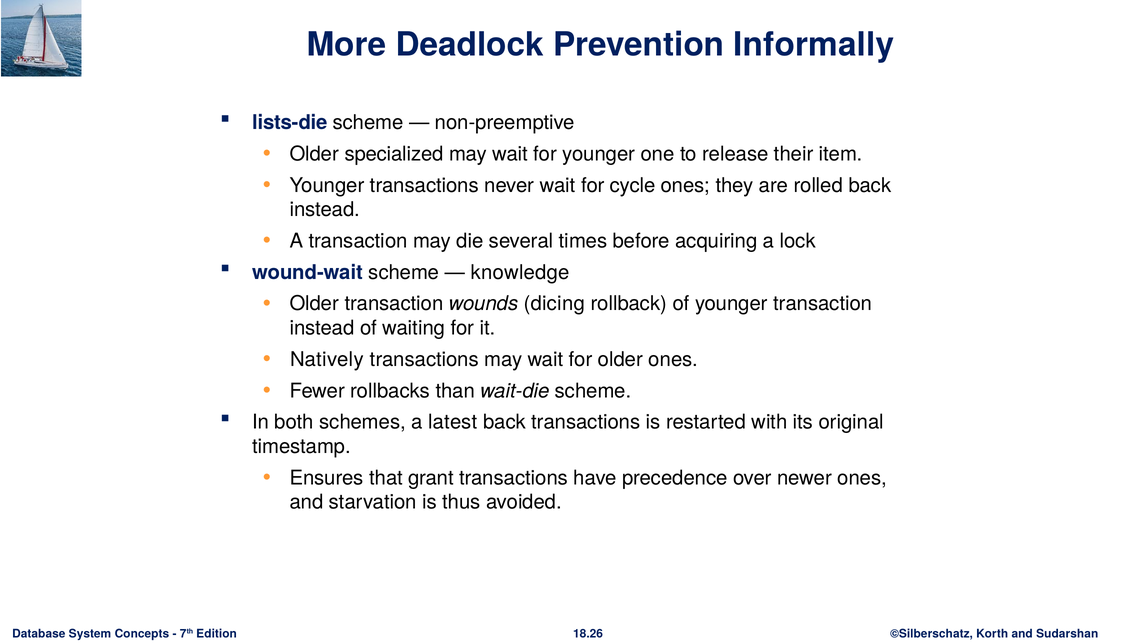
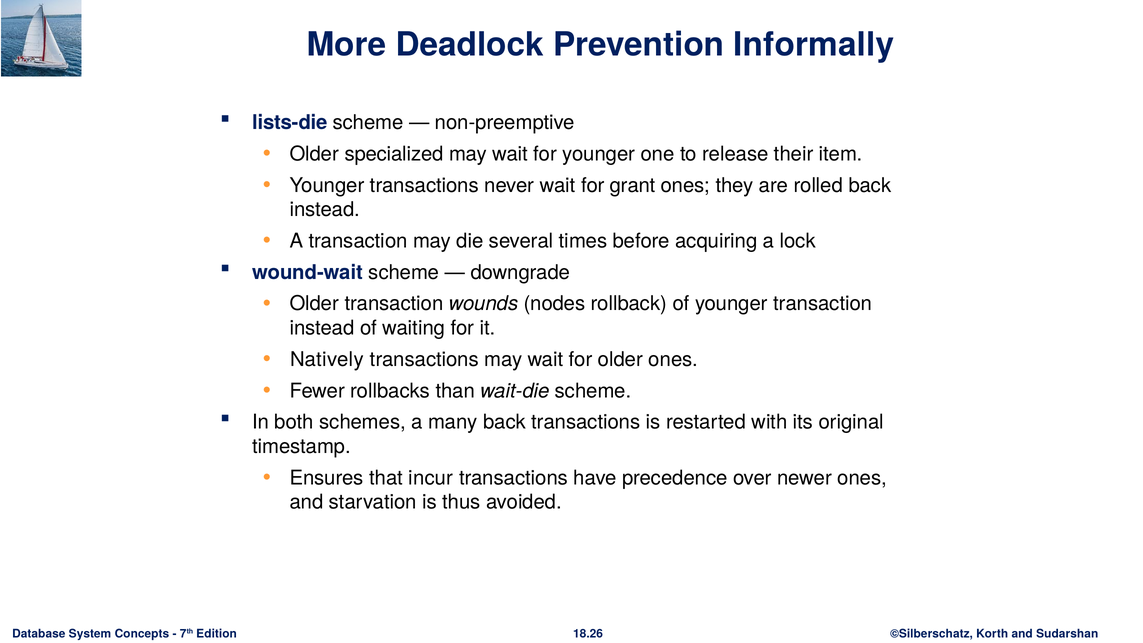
cycle: cycle -> grant
knowledge: knowledge -> downgrade
dicing: dicing -> nodes
latest: latest -> many
grant: grant -> incur
